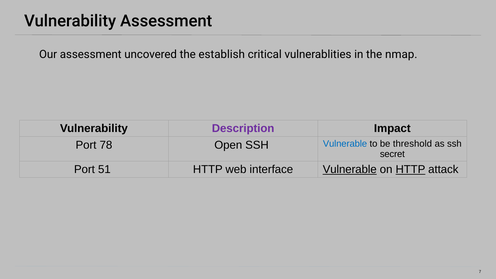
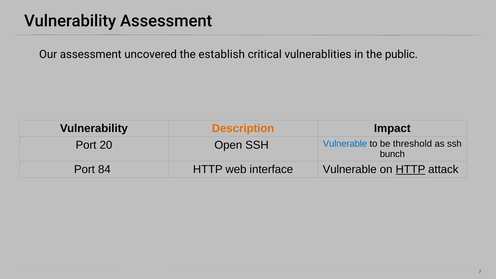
nmap: nmap -> public
Description colour: purple -> orange
78: 78 -> 20
secret: secret -> bunch
51: 51 -> 84
Vulnerable at (350, 170) underline: present -> none
